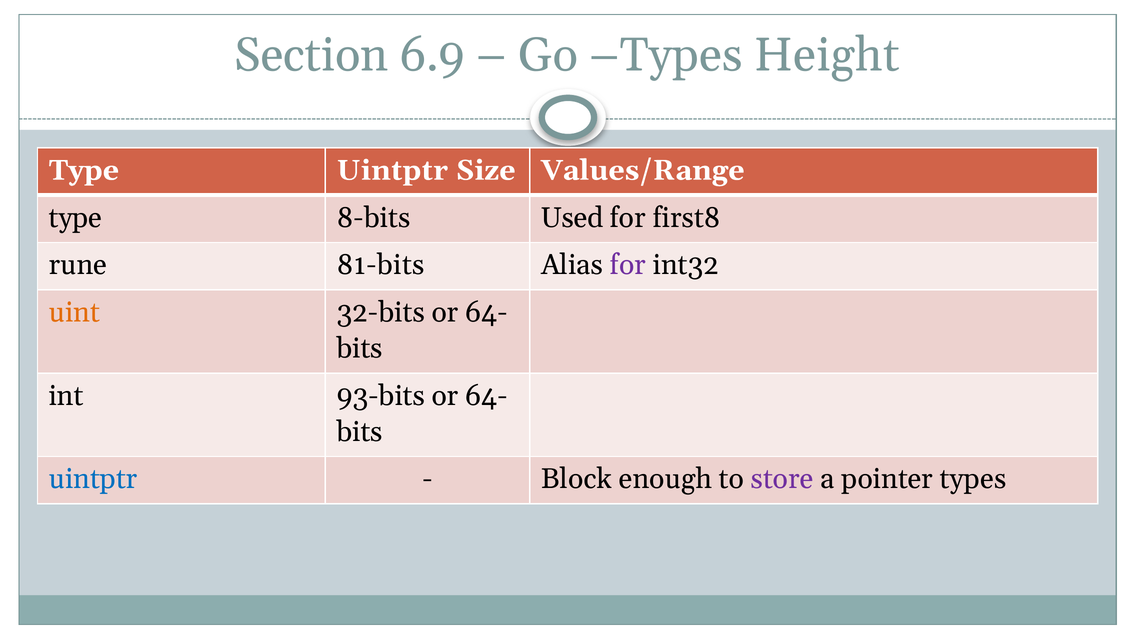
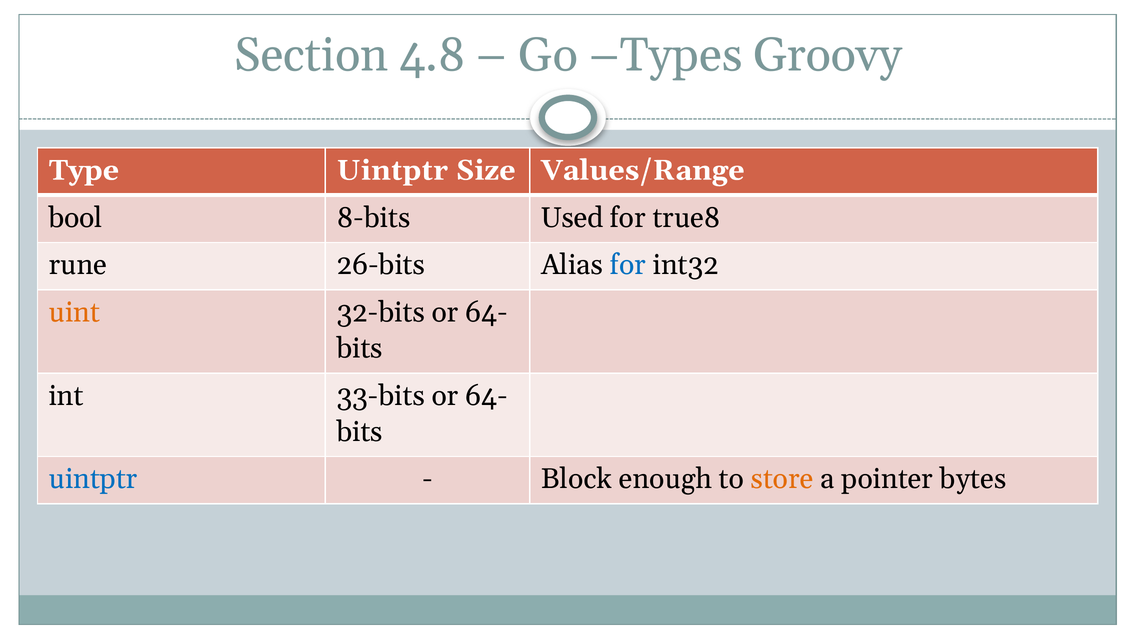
6.9: 6.9 -> 4.8
Height: Height -> Groovy
type at (76, 218): type -> bool
first8: first8 -> true8
81-bits: 81-bits -> 26-bits
for at (628, 265) colour: purple -> blue
93-bits: 93-bits -> 33-bits
store colour: purple -> orange
pointer types: types -> bytes
